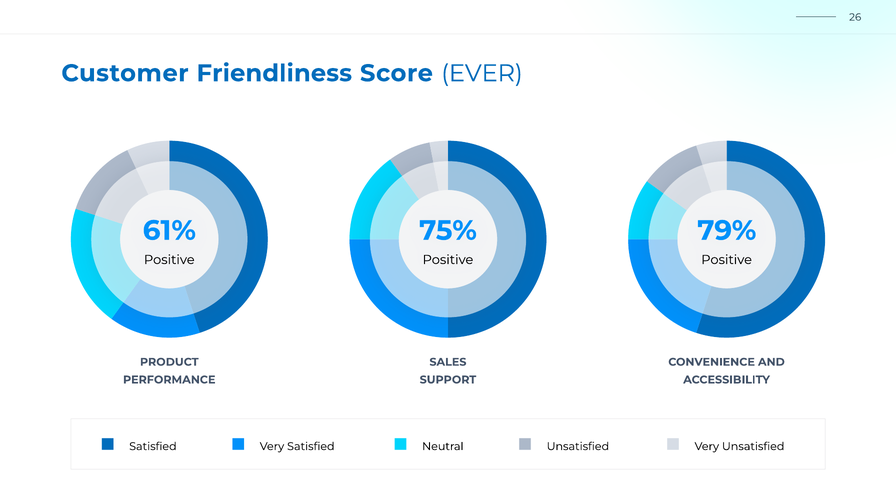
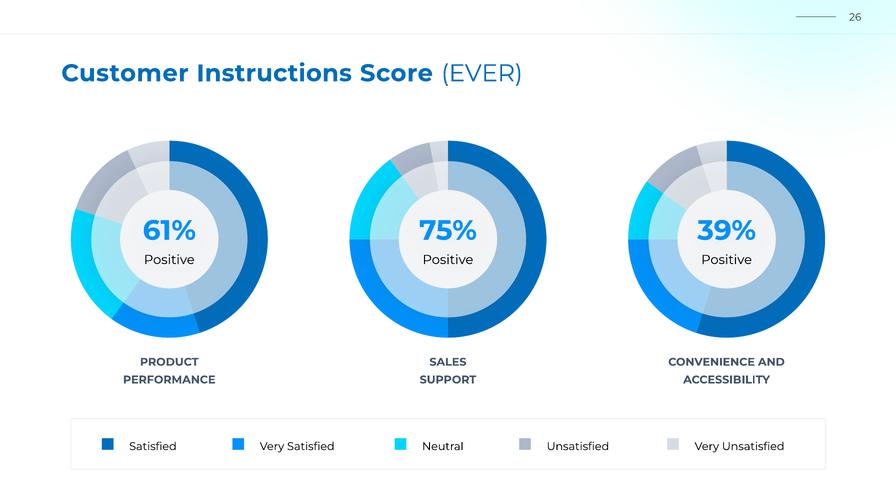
Friendliness: Friendliness -> Instructions
79%: 79% -> 39%
